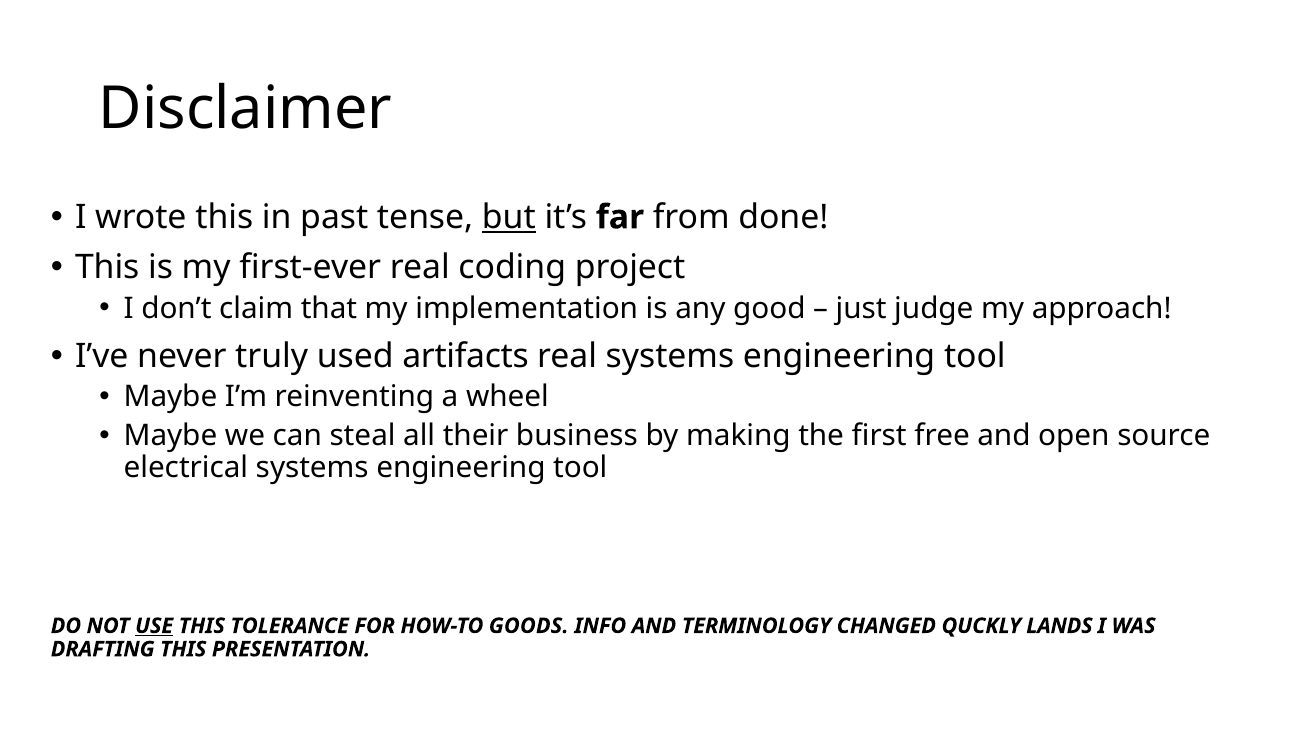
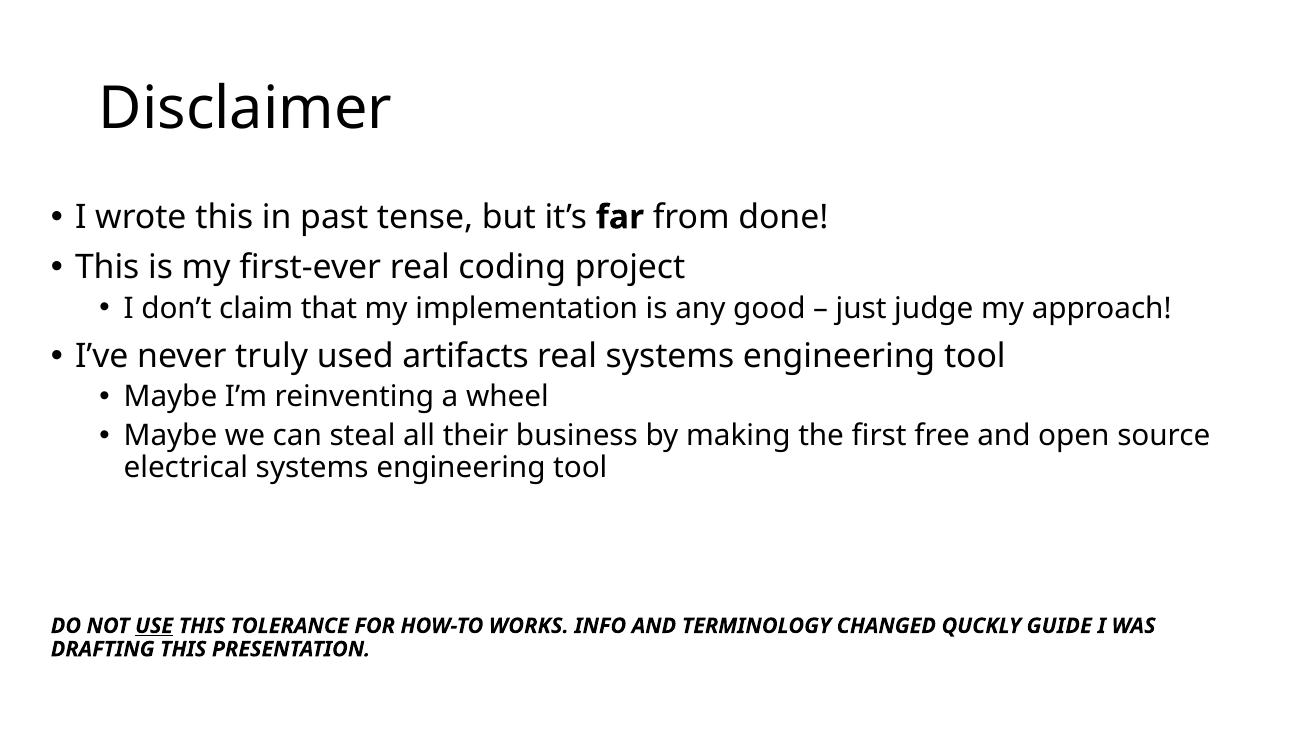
but underline: present -> none
GOODS: GOODS -> WORKS
LANDS: LANDS -> GUIDE
